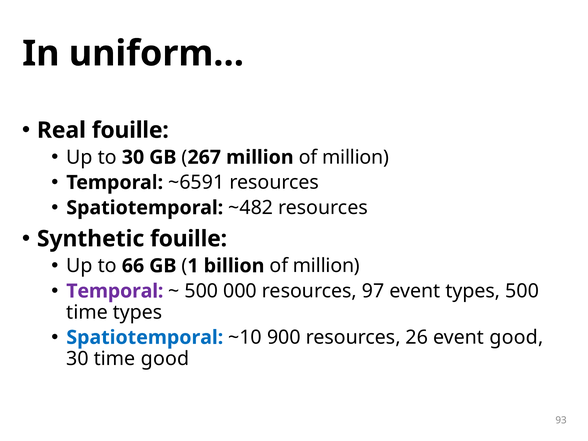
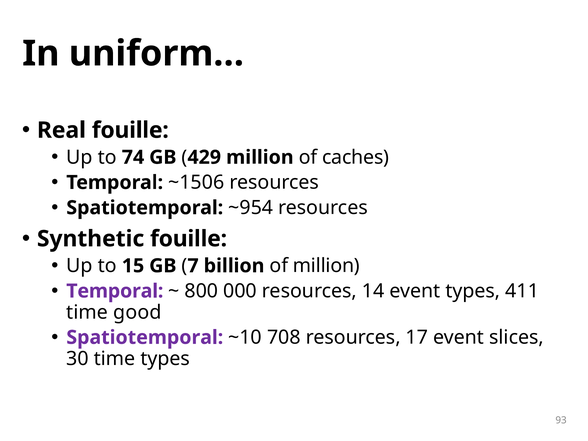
to 30: 30 -> 74
267: 267 -> 429
million of million: million -> caches
~6591: ~6591 -> ~1506
~482: ~482 -> ~954
66: 66 -> 15
1: 1 -> 7
500 at (201, 291): 500 -> 800
97: 97 -> 14
types 500: 500 -> 411
time types: types -> good
Spatiotemporal at (145, 337) colour: blue -> purple
900: 900 -> 708
26: 26 -> 17
event good: good -> slices
time good: good -> types
